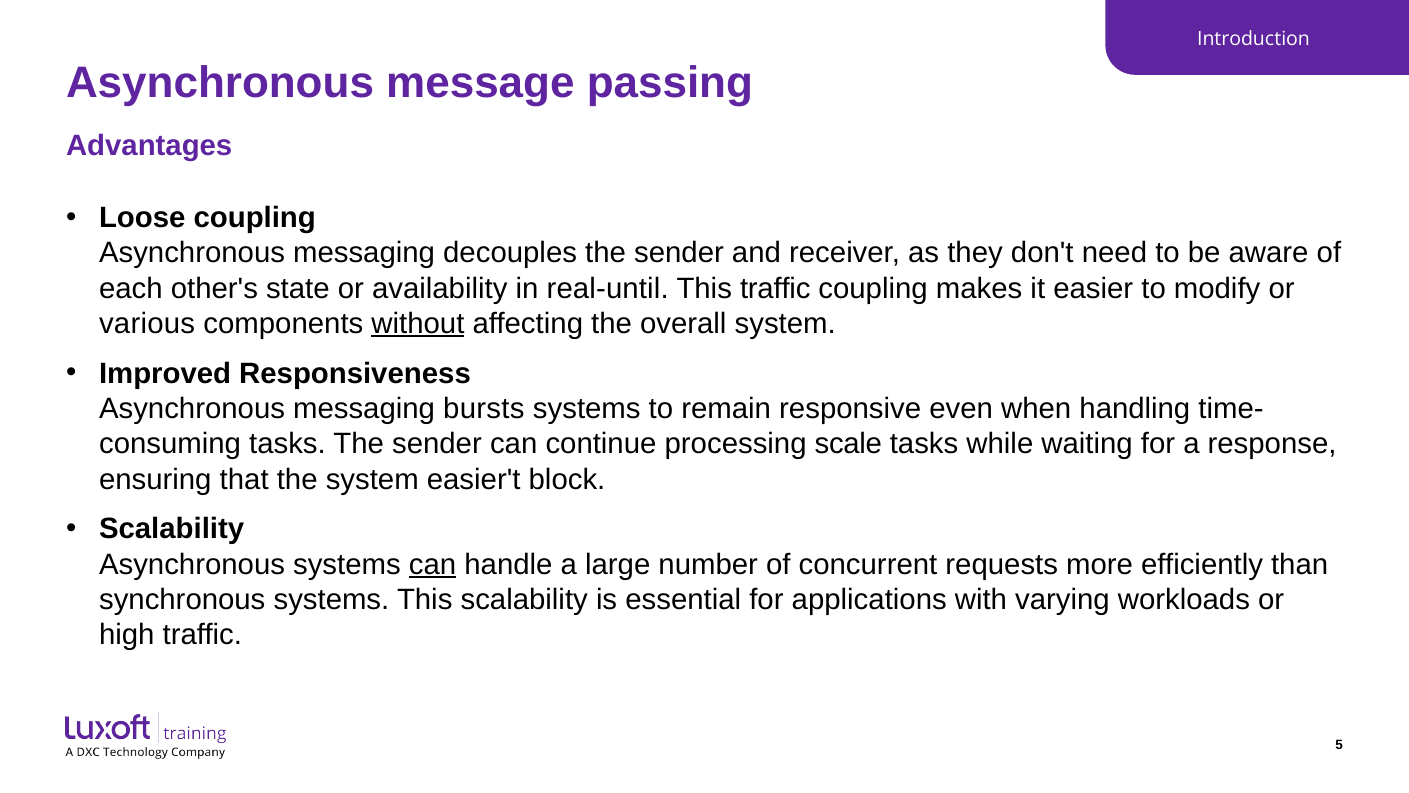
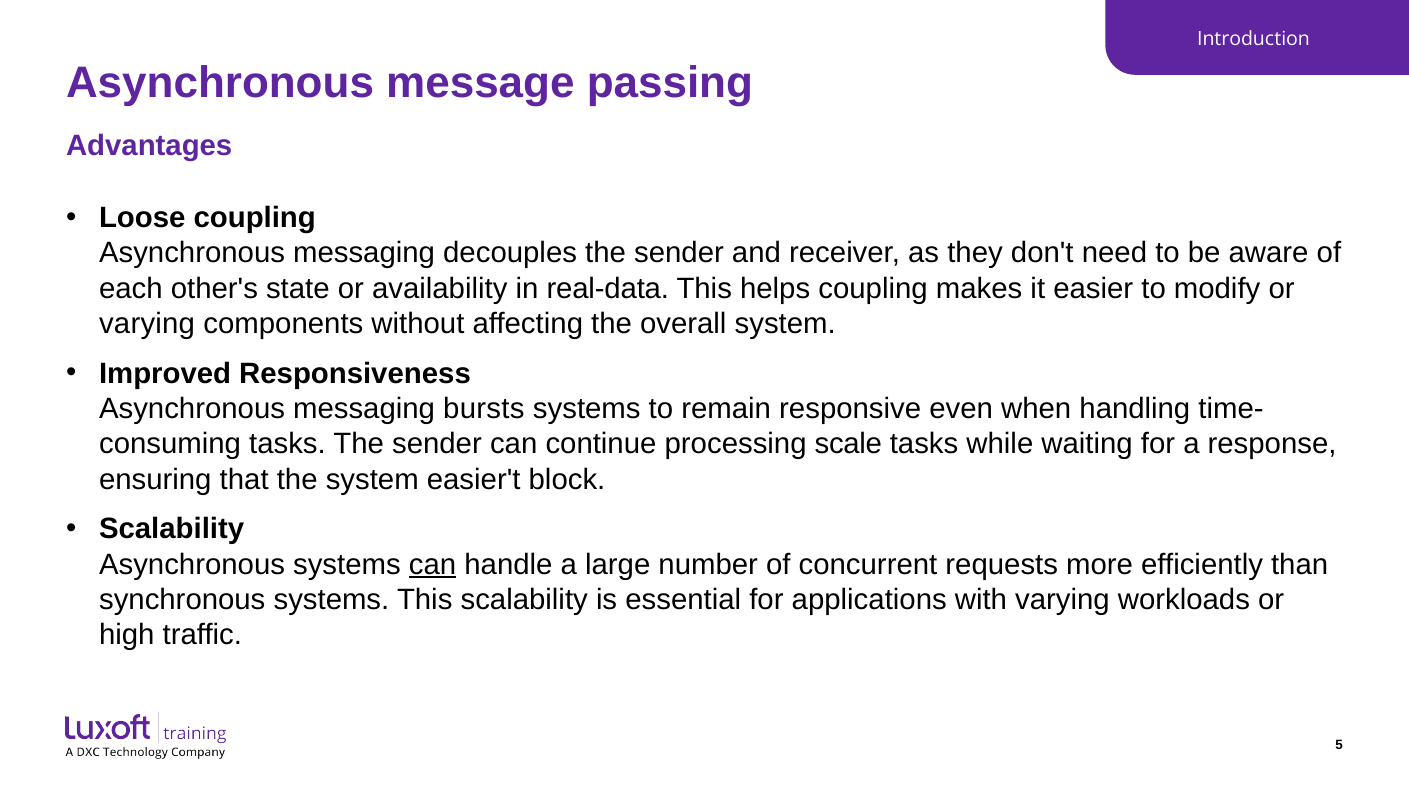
real-until: real-until -> real-data
This traffic: traffic -> helps
various at (147, 323): various -> varying
without underline: present -> none
